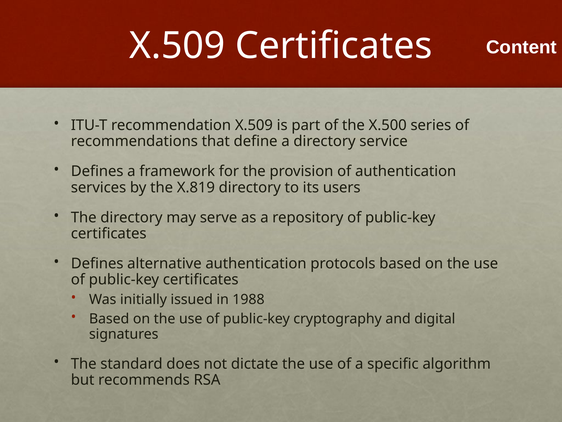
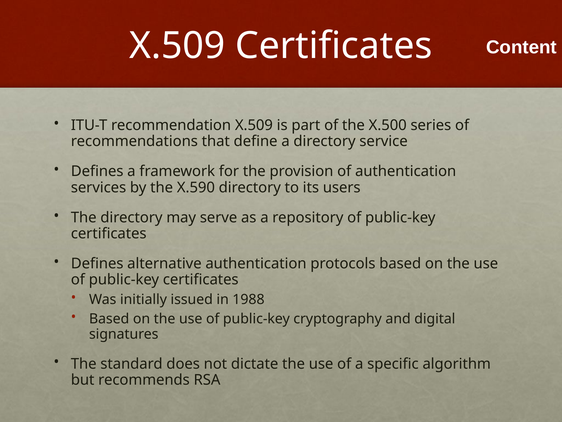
X.819: X.819 -> X.590
